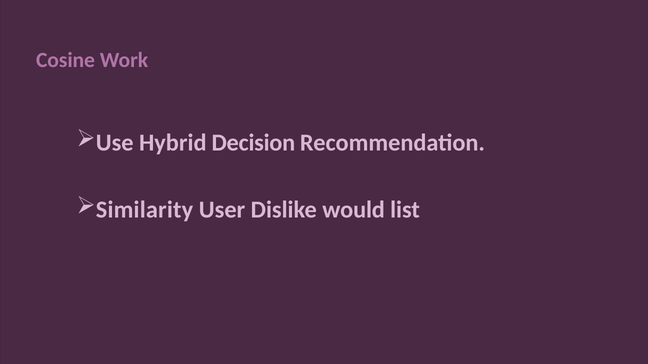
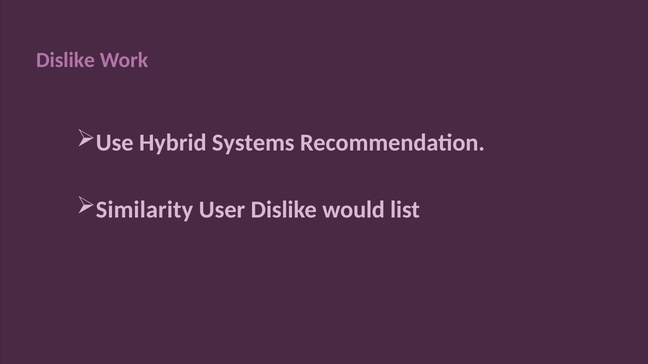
Cosine at (65, 60): Cosine -> Dislike
Decision: Decision -> Systems
